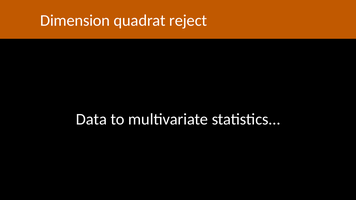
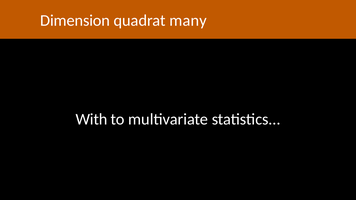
reject: reject -> many
Data: Data -> With
